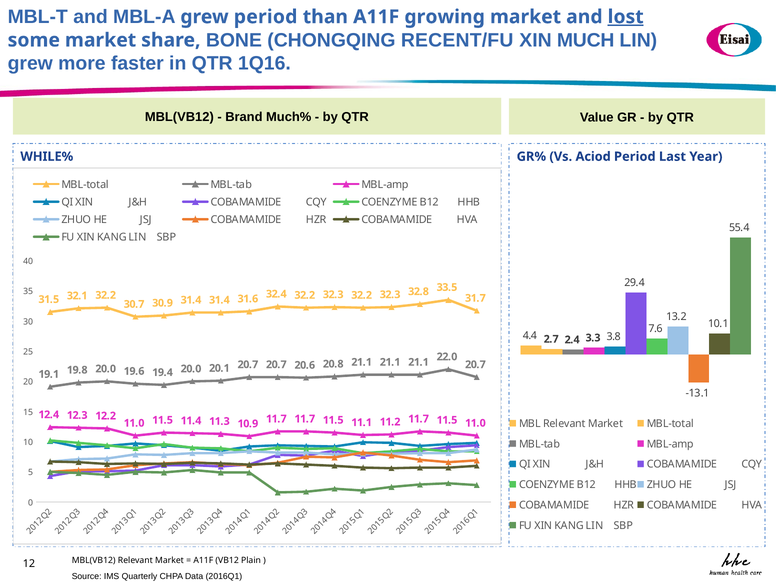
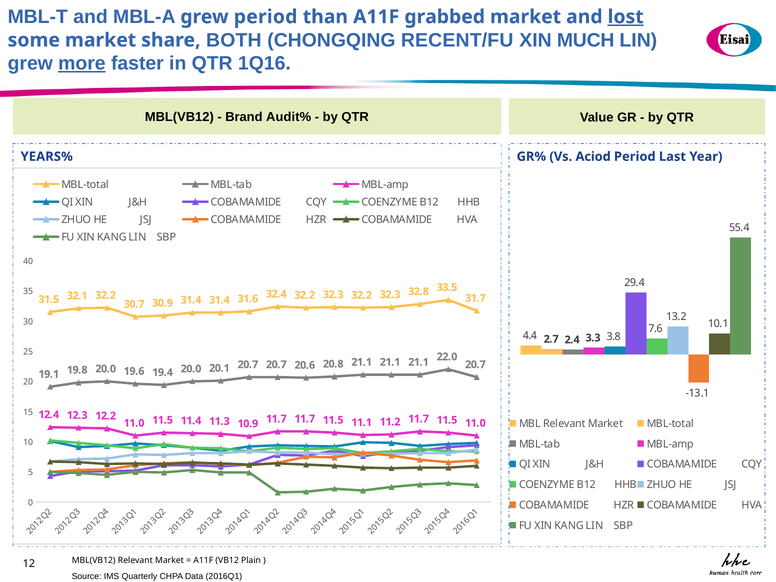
growing: growing -> grabbed
BONE: BONE -> BOTH
more underline: none -> present
Much%: Much% -> Audit%
WHILE%: WHILE% -> YEARS%
